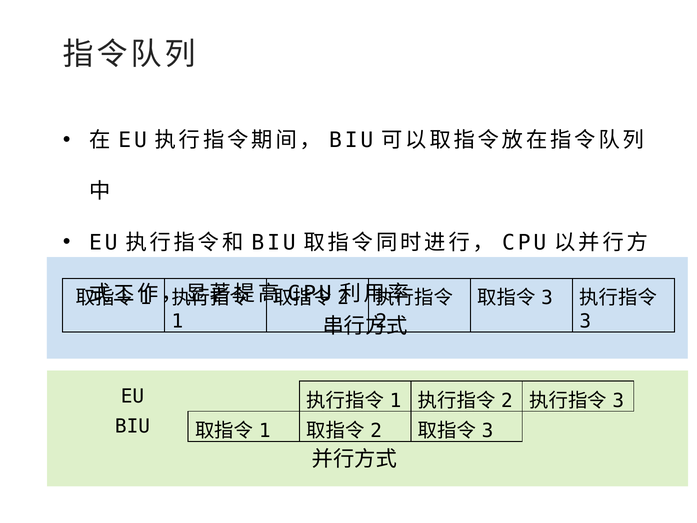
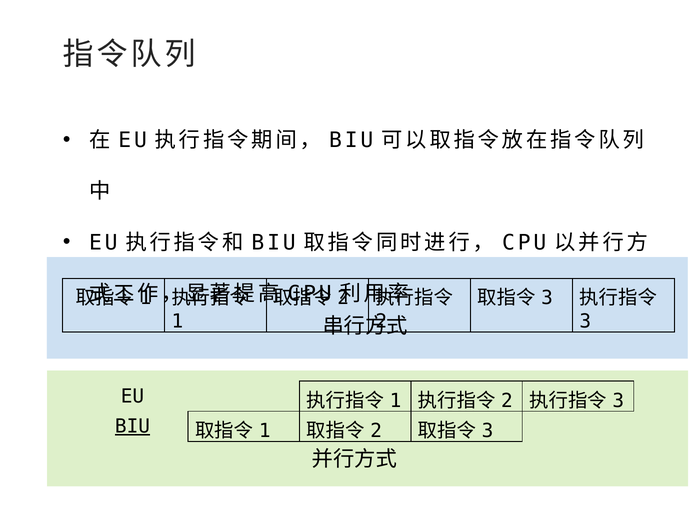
BIU at (132, 426) underline: none -> present
